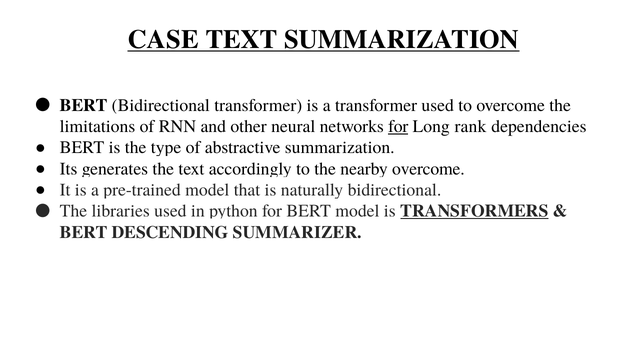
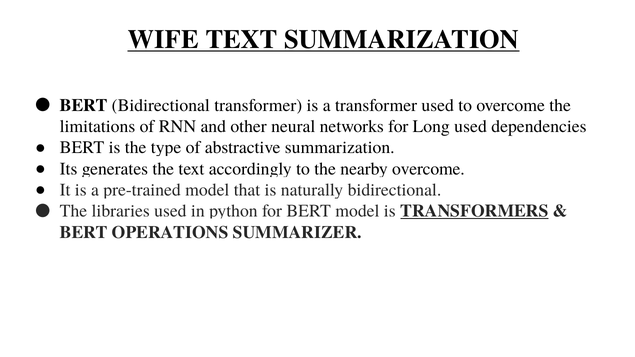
CASE: CASE -> WIFE
for at (398, 127) underline: present -> none
Long rank: rank -> used
DESCENDING: DESCENDING -> OPERATIONS
